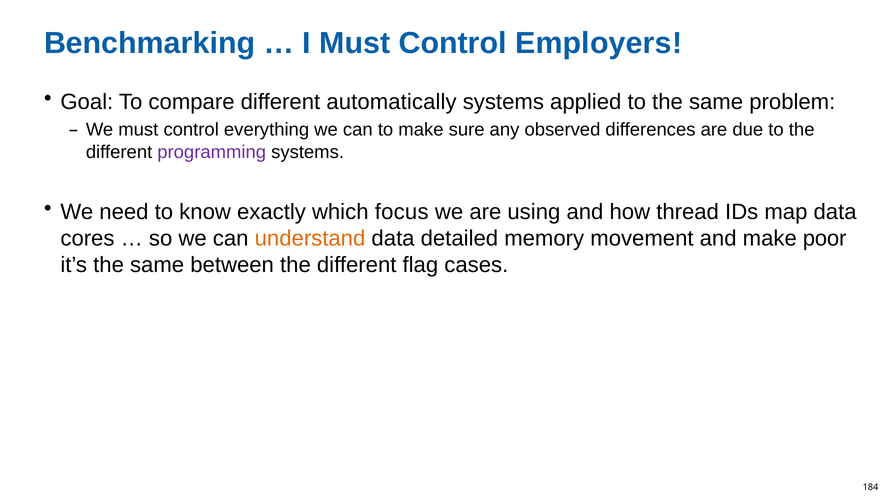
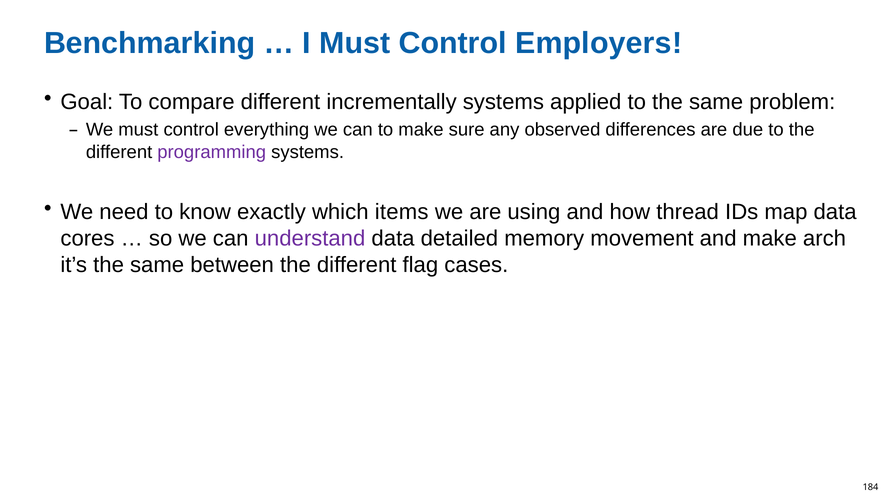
automatically: automatically -> incrementally
focus: focus -> items
understand colour: orange -> purple
poor: poor -> arch
